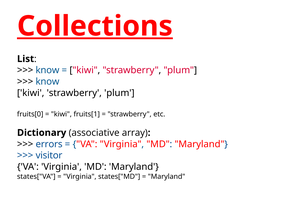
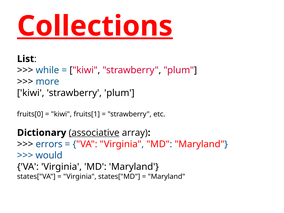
know at (47, 70): know -> while
know at (47, 82): know -> more
associative underline: none -> present
visitor: visitor -> would
